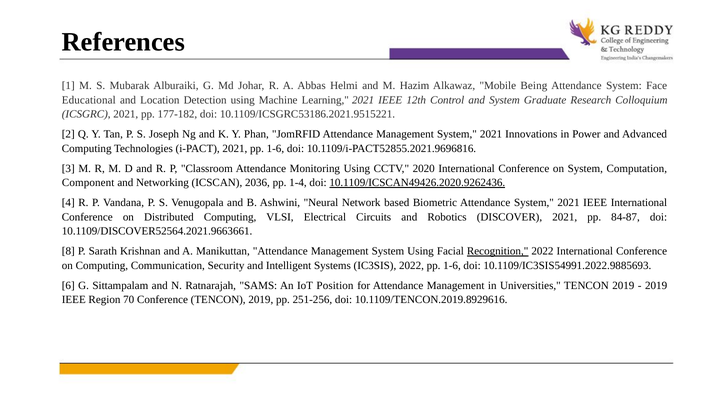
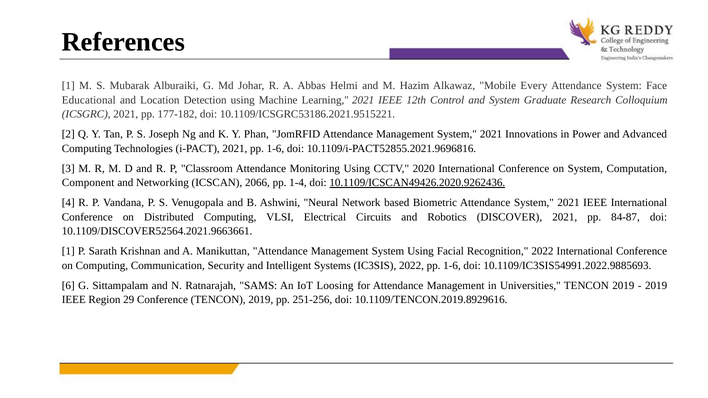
Being: Being -> Every
2036: 2036 -> 2066
8 at (68, 251): 8 -> 1
Recognition underline: present -> none
Position: Position -> Loosing
70: 70 -> 29
